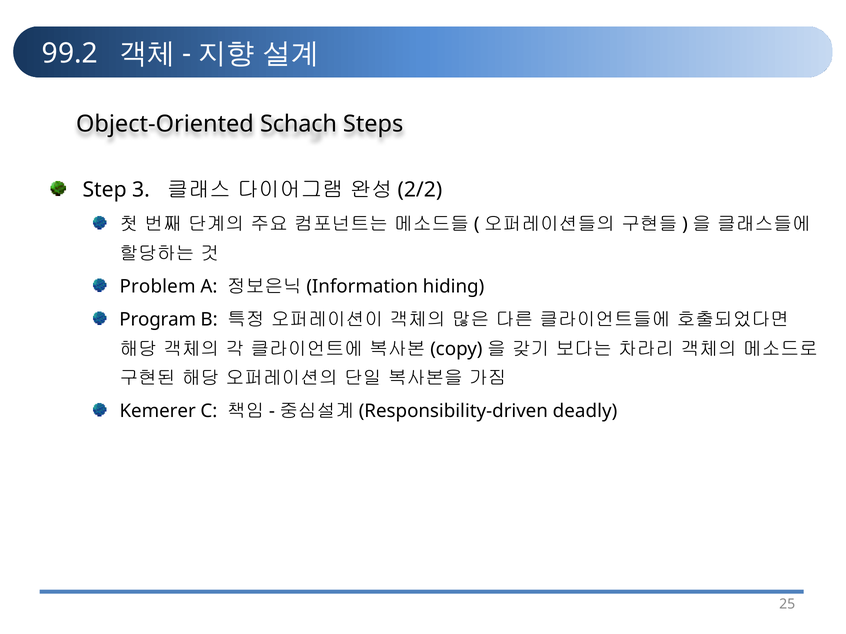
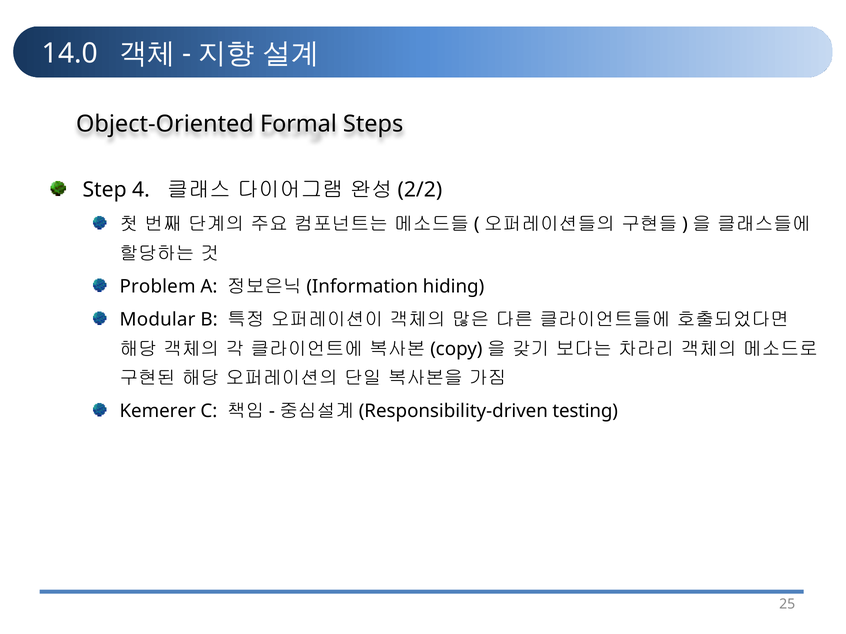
99.2: 99.2 -> 14.0
Schach: Schach -> Formal
3: 3 -> 4
Program: Program -> Modular
deadly: deadly -> testing
